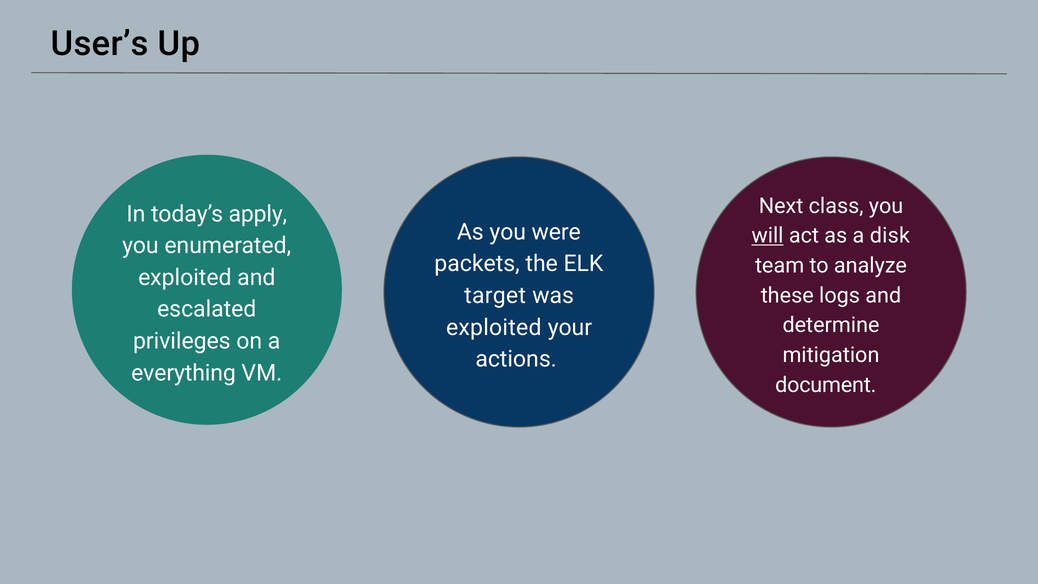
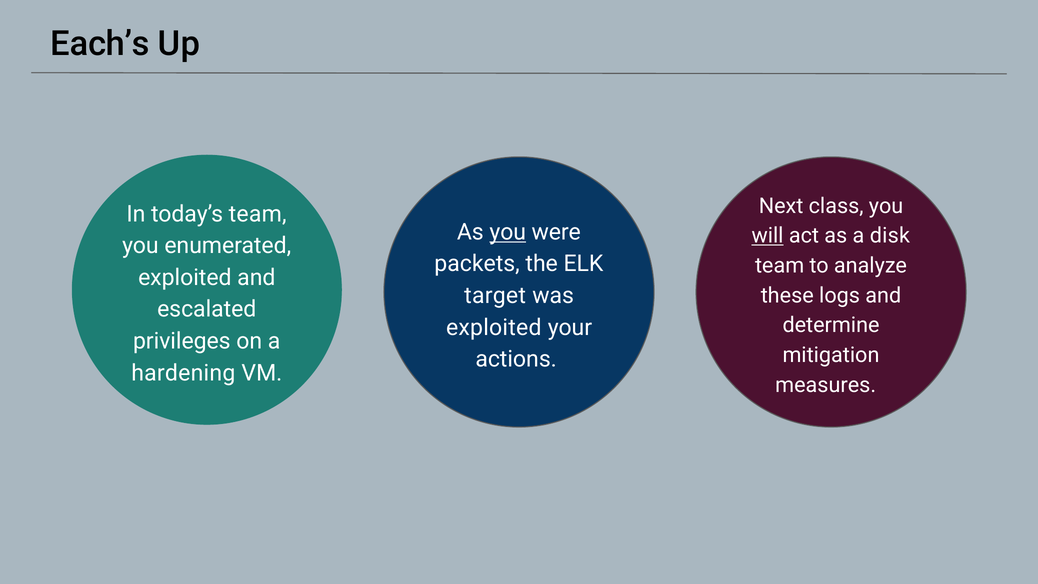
User’s: User’s -> Each’s
today’s apply: apply -> team
you at (508, 232) underline: none -> present
everything: everything -> hardening
document: document -> measures
